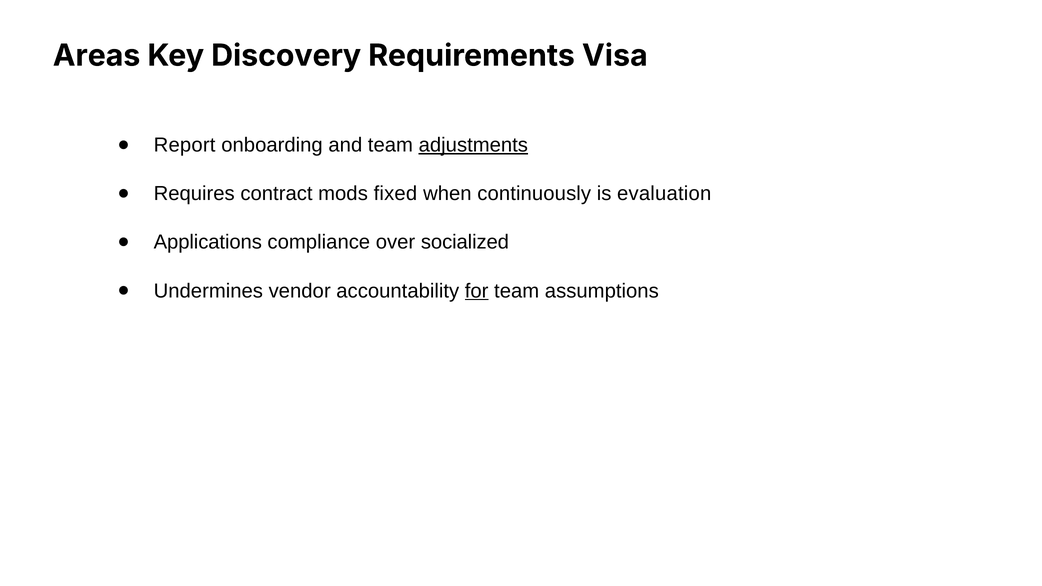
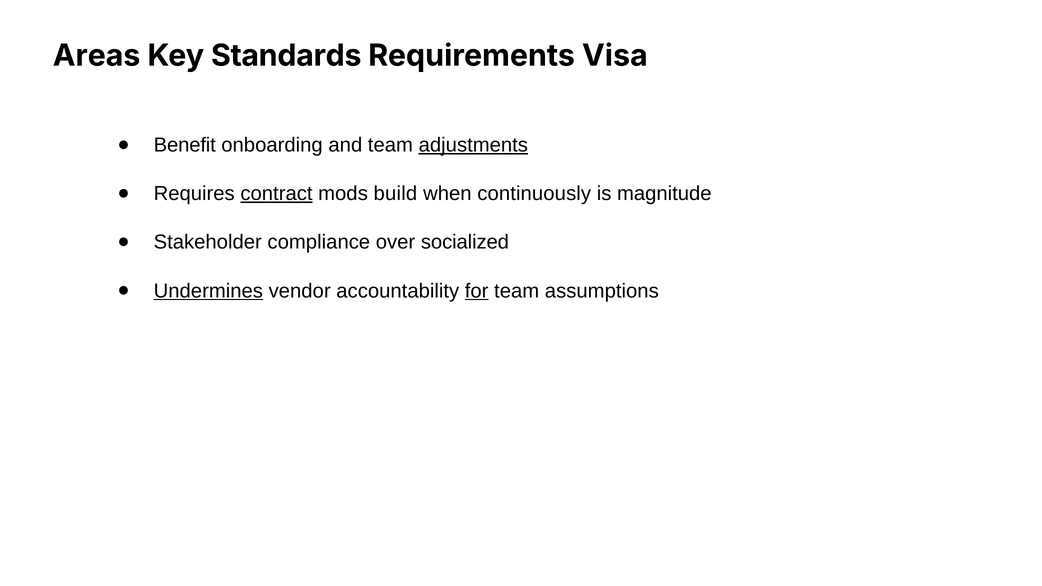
Discovery: Discovery -> Standards
Report: Report -> Benefit
contract underline: none -> present
fixed: fixed -> build
evaluation: evaluation -> magnitude
Applications: Applications -> Stakeholder
Undermines underline: none -> present
